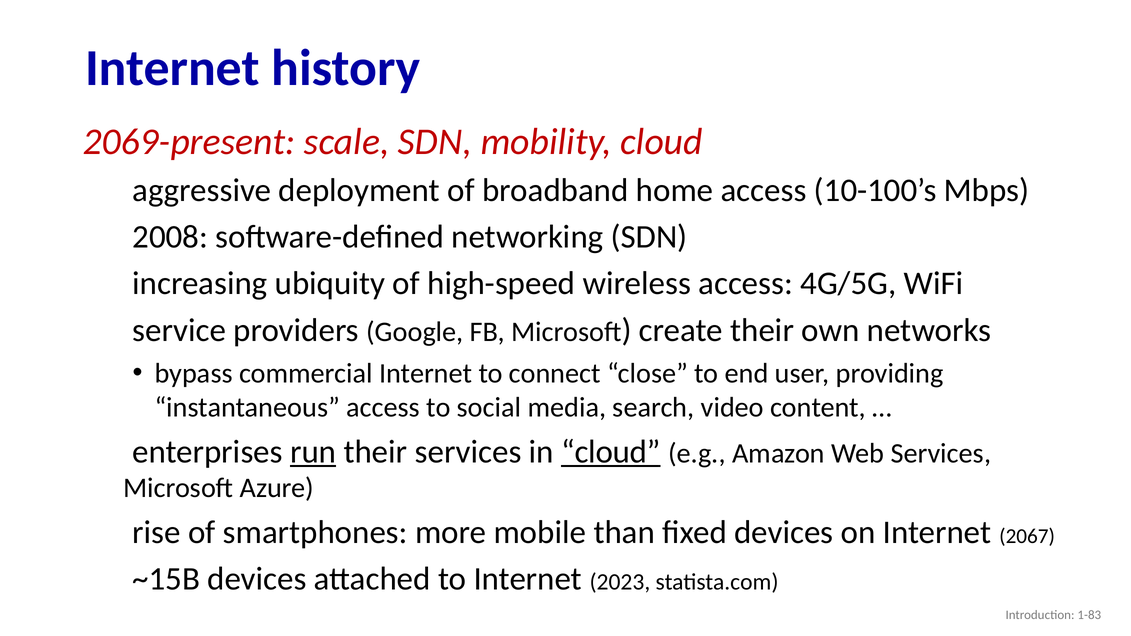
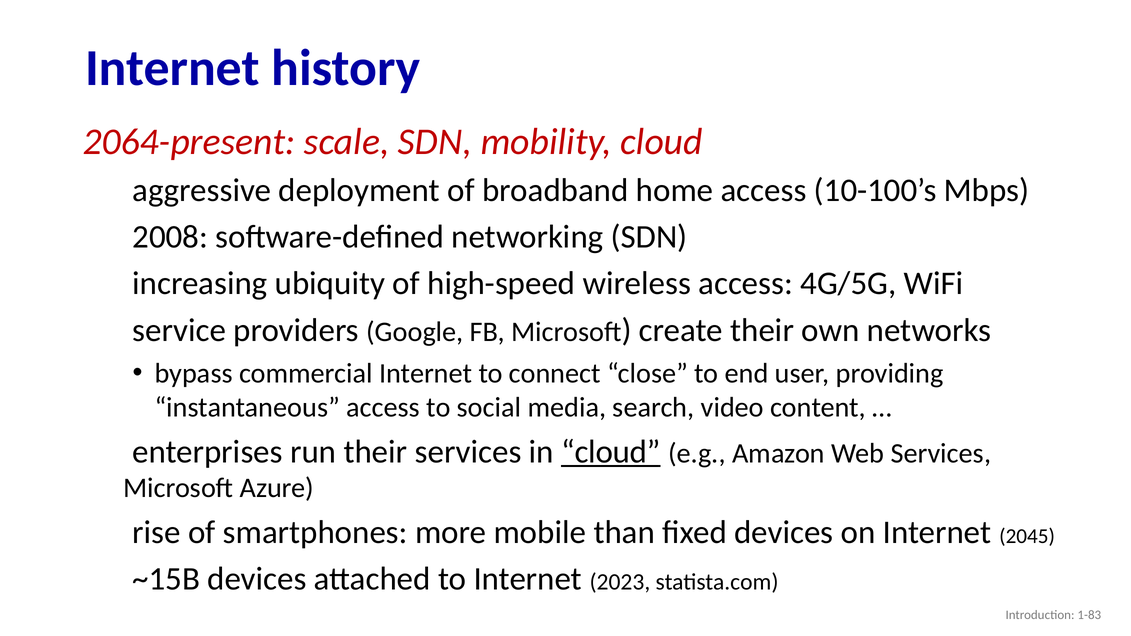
2069-present: 2069-present -> 2064-present
run underline: present -> none
2067: 2067 -> 2045
